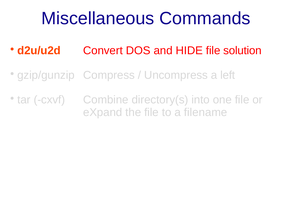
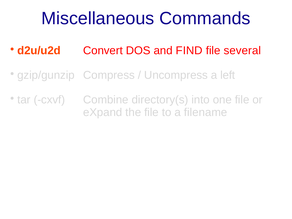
HIDE: HIDE -> FIND
solution: solution -> several
